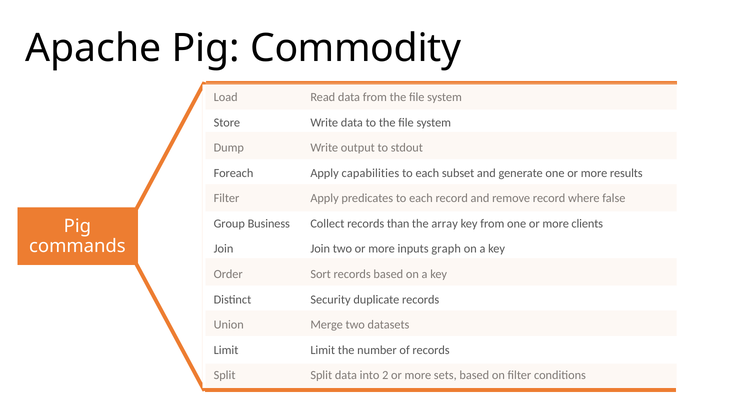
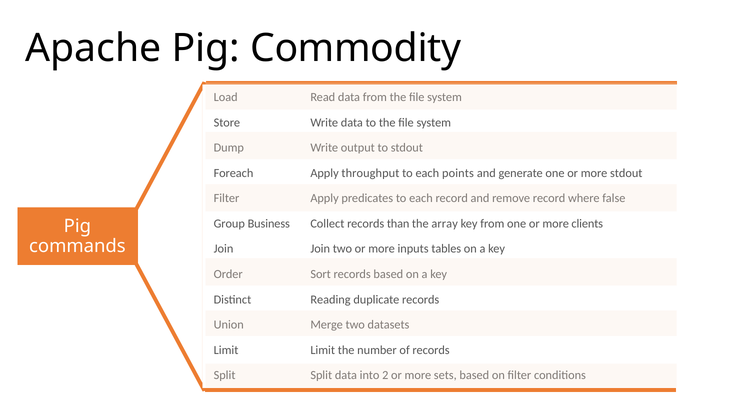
capabilities: capabilities -> throughput
subset: subset -> points
more results: results -> stdout
graph: graph -> tables
Security: Security -> Reading
